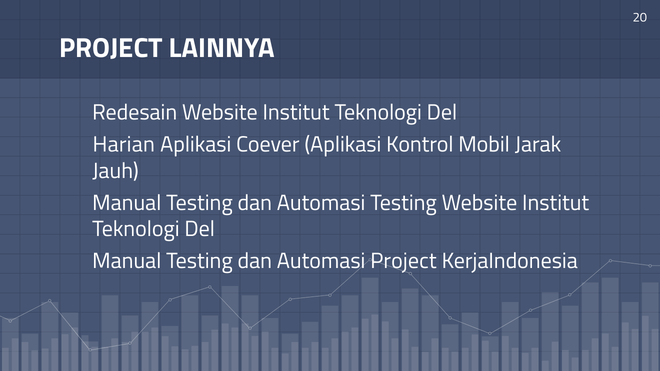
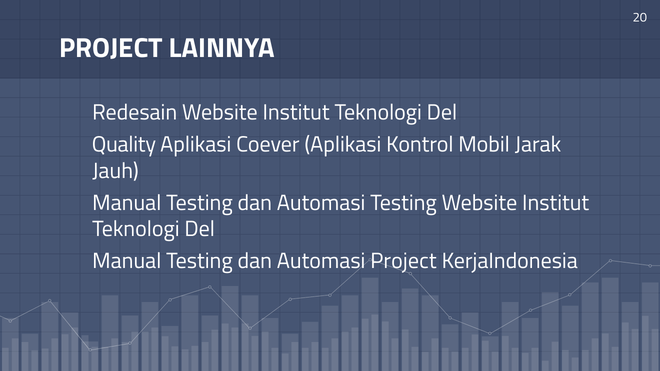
Harian: Harian -> Quality
